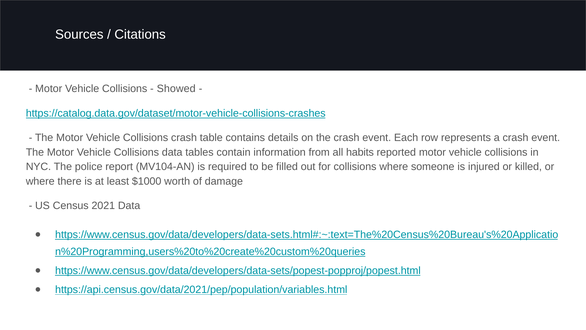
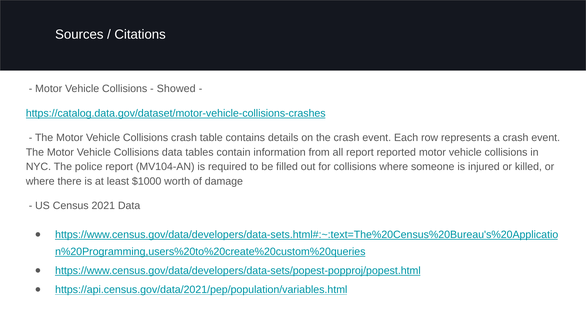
all habits: habits -> report
